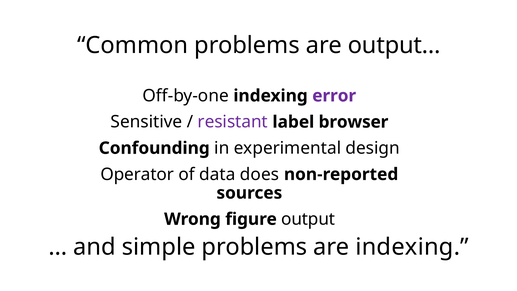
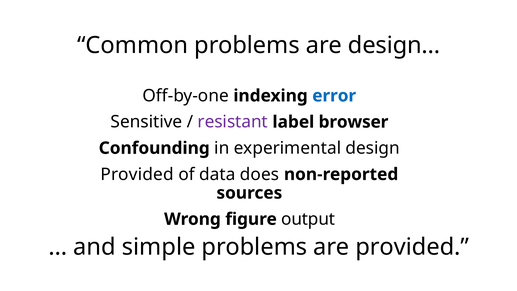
output…: output… -> design…
error colour: purple -> blue
Operator at (137, 174): Operator -> Provided
are indexing: indexing -> provided
